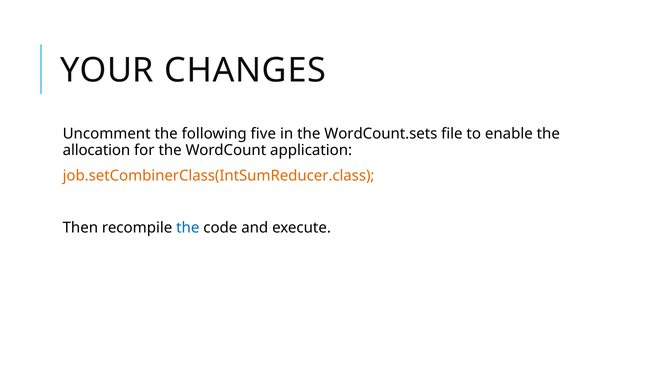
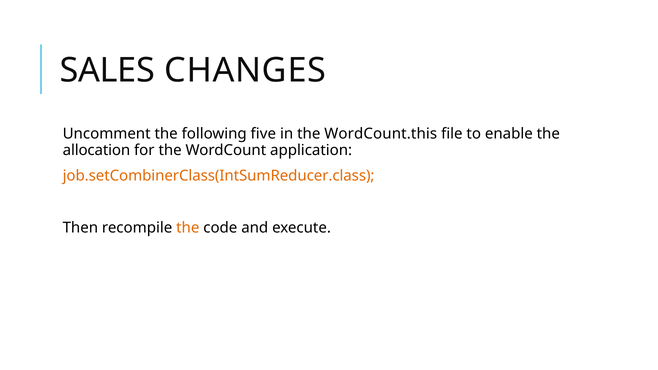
YOUR: YOUR -> SALES
WordCount.sets: WordCount.sets -> WordCount.this
the at (188, 228) colour: blue -> orange
